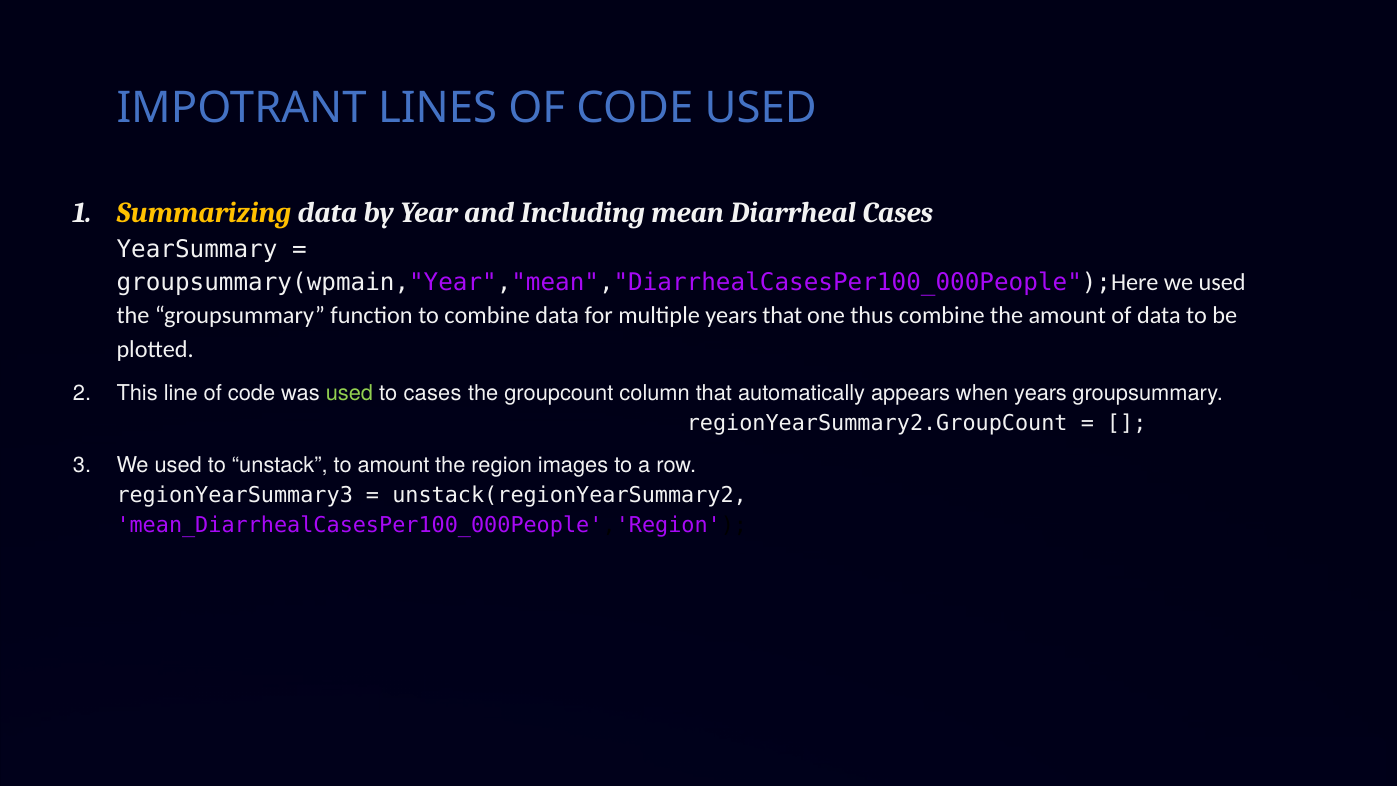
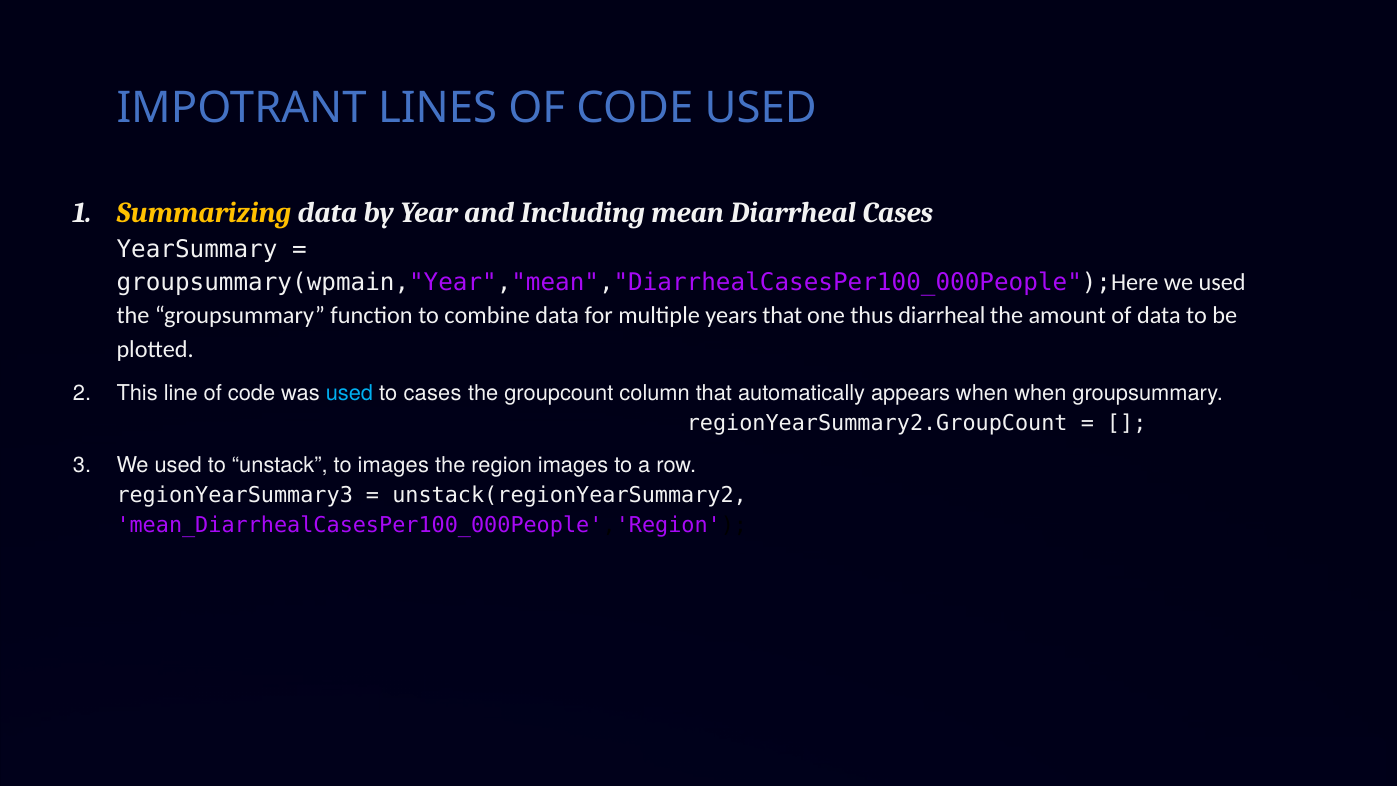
thus combine: combine -> diarrheal
used at (349, 393) colour: light green -> light blue
when years: years -> when
to amount: amount -> images
